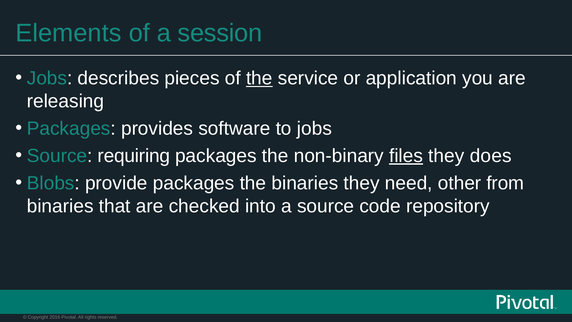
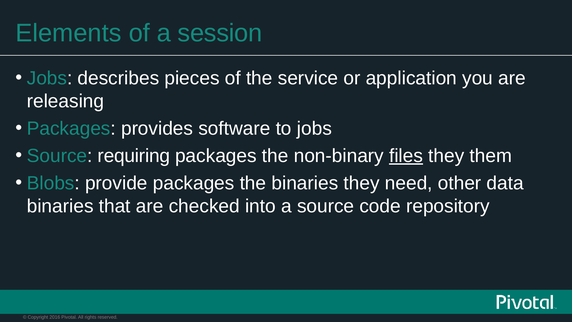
the at (259, 78) underline: present -> none
does: does -> them
from: from -> data
